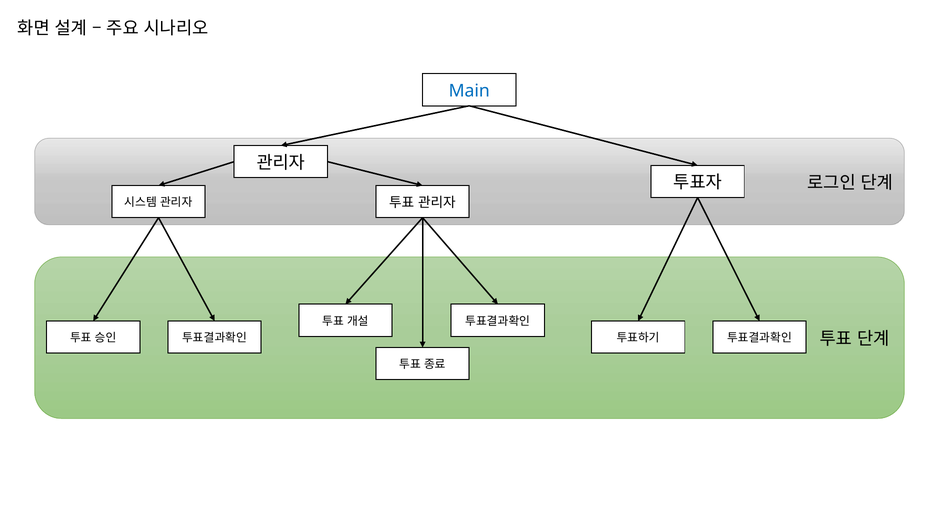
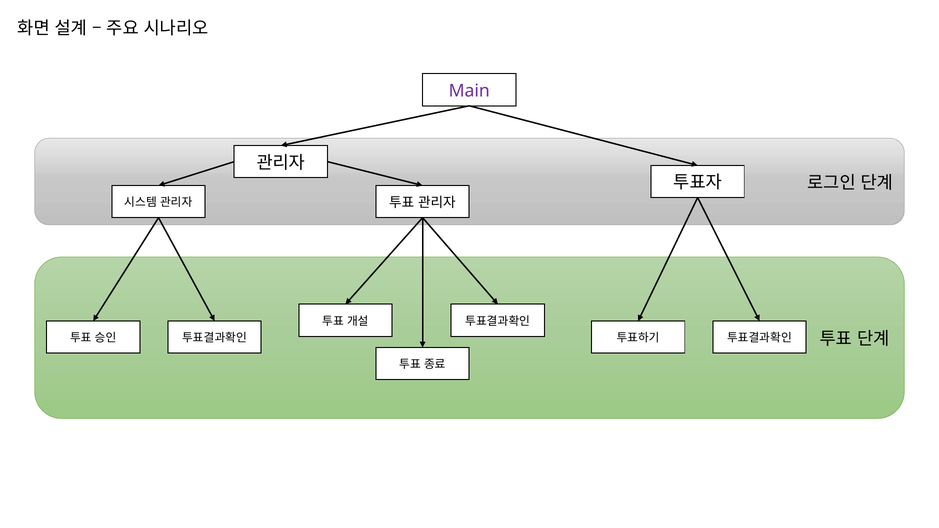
Main colour: blue -> purple
